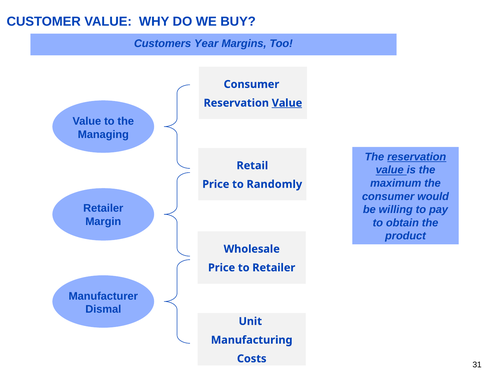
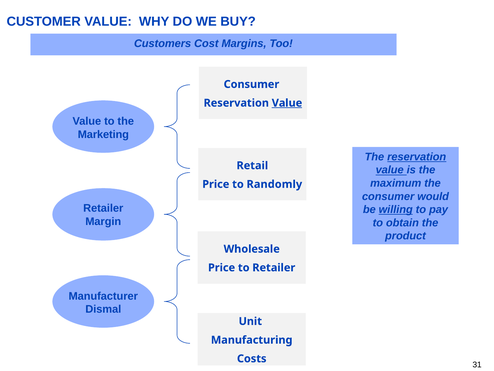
Year: Year -> Cost
Managing: Managing -> Marketing
willing underline: none -> present
